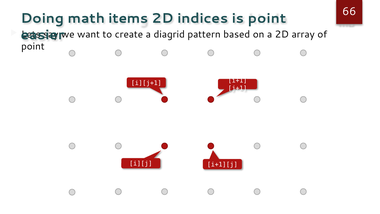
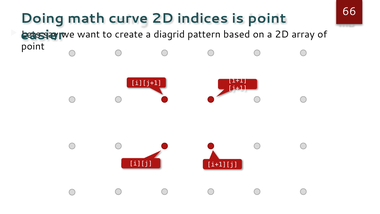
items: items -> curve
